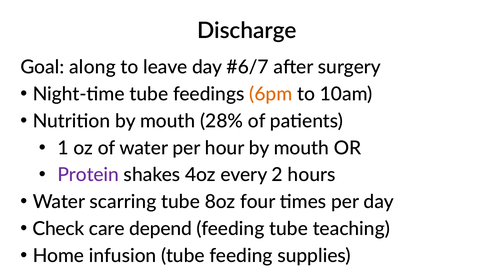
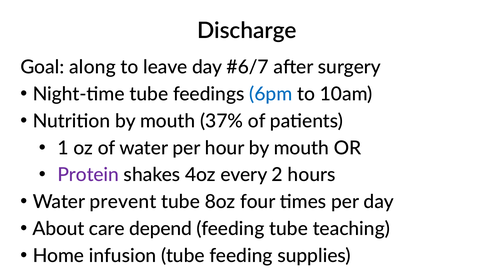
6pm colour: orange -> blue
28%: 28% -> 37%
scarring: scarring -> prevent
Check: Check -> About
